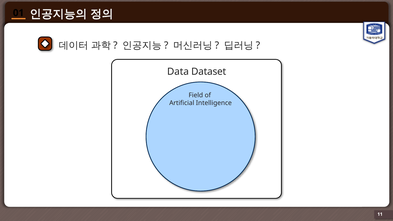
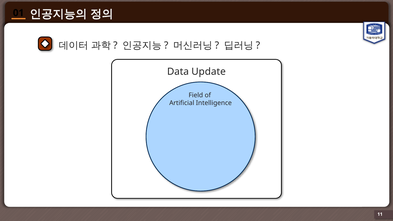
Dataset: Dataset -> Update
